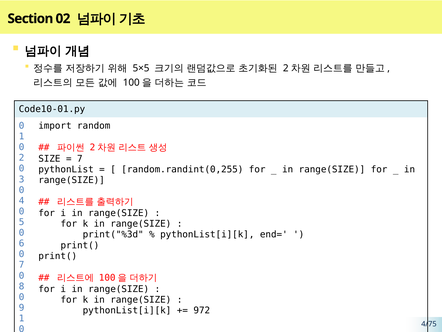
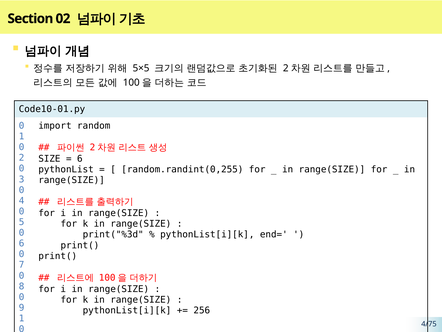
7 at (80, 159): 7 -> 6
972: 972 -> 256
